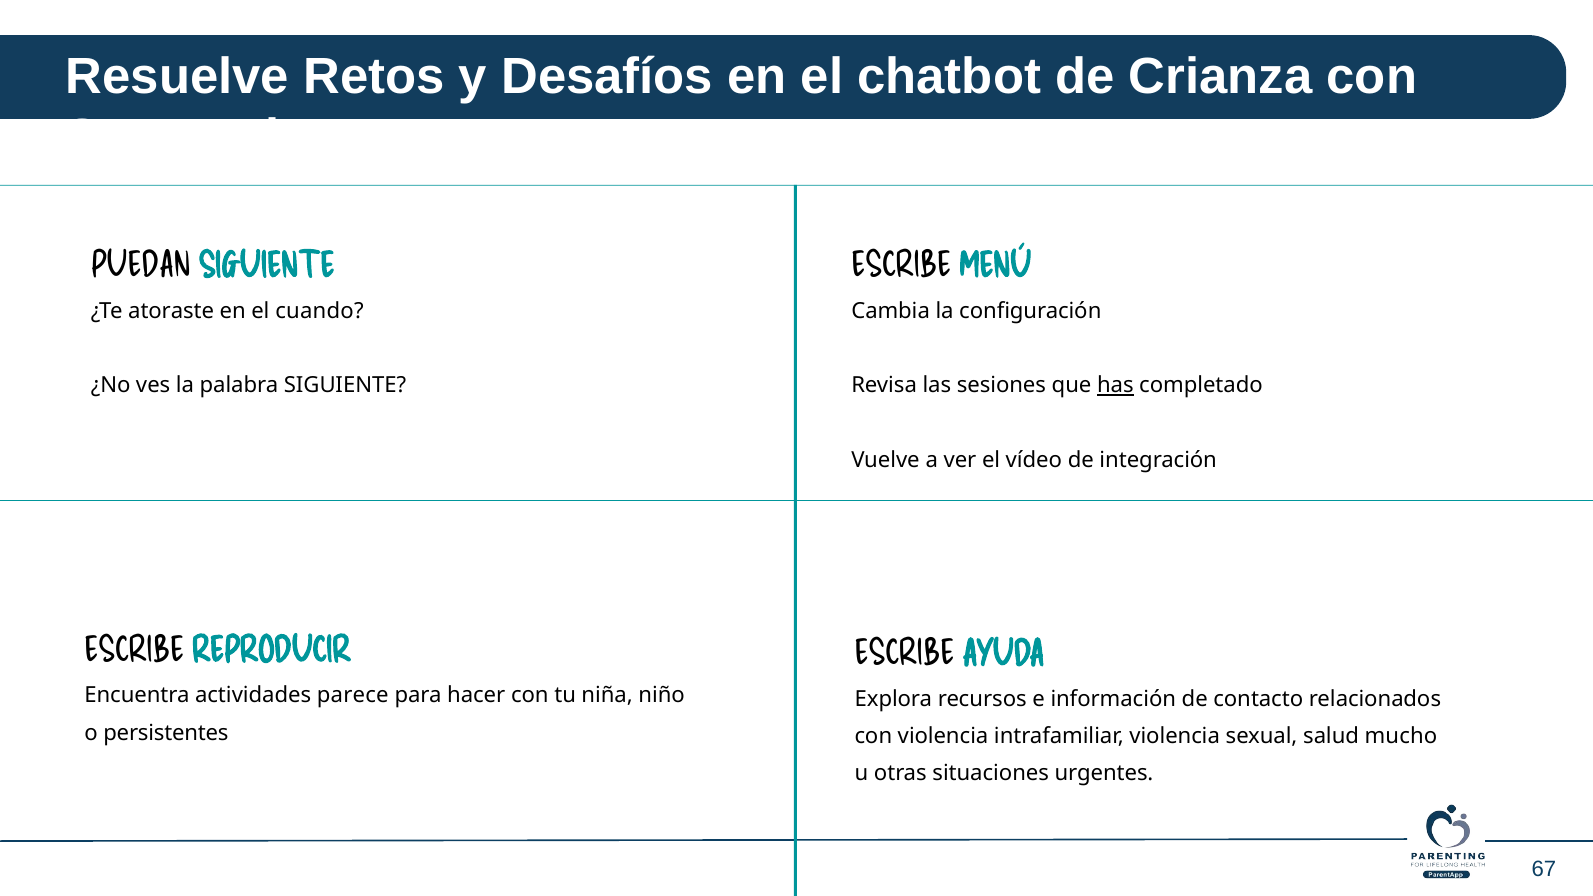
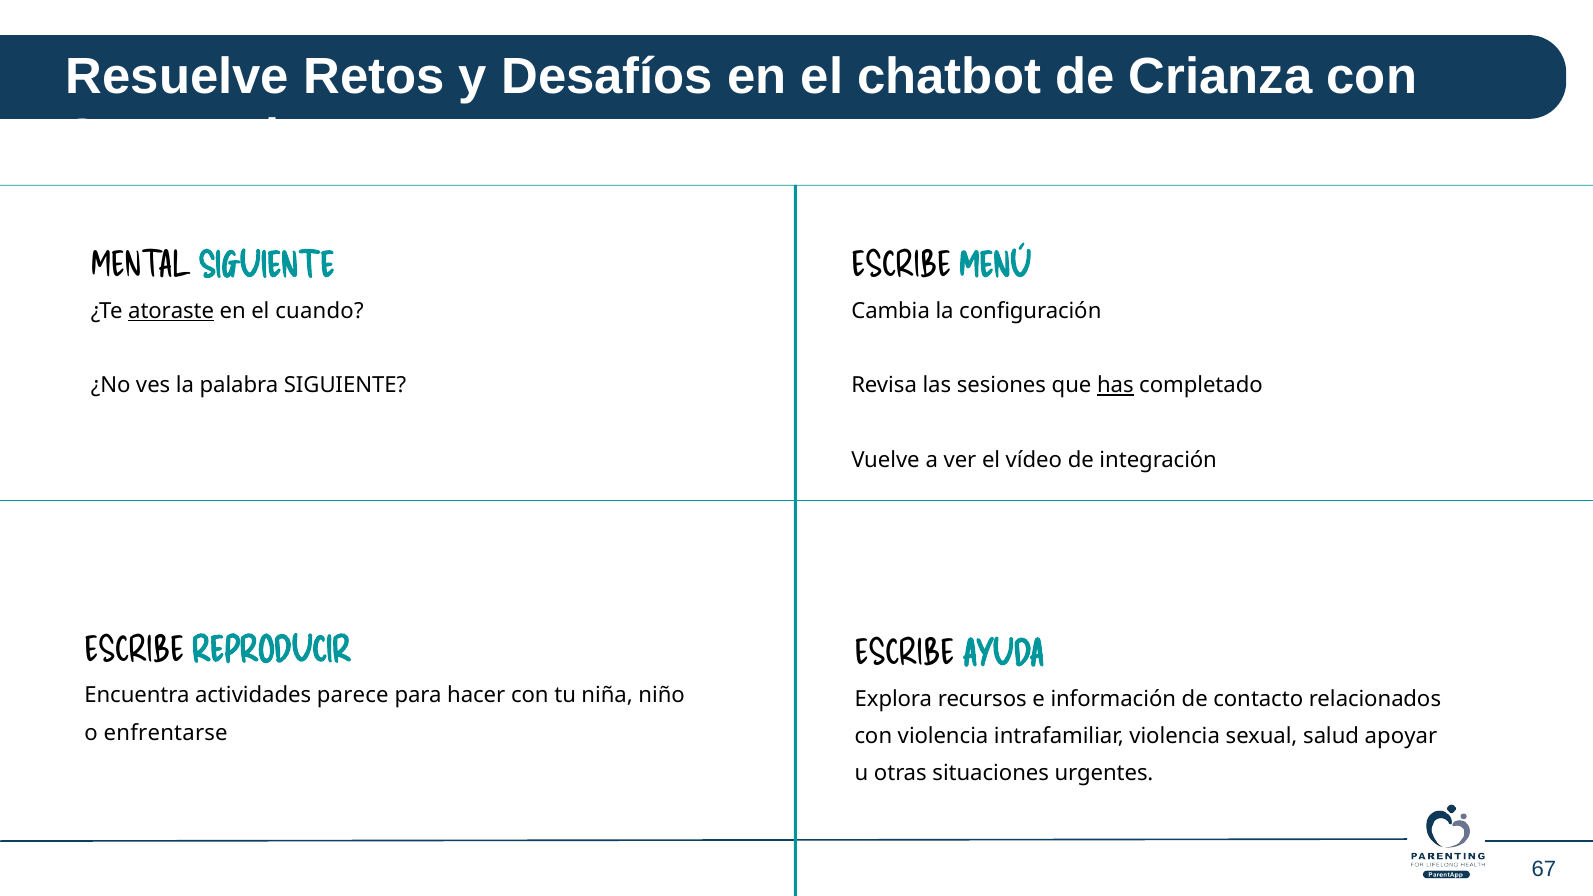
PUEDAN: PUEDAN -> MENTAL
atoraste underline: none -> present
persistentes: persistentes -> enfrentarse
mucho: mucho -> apoyar
